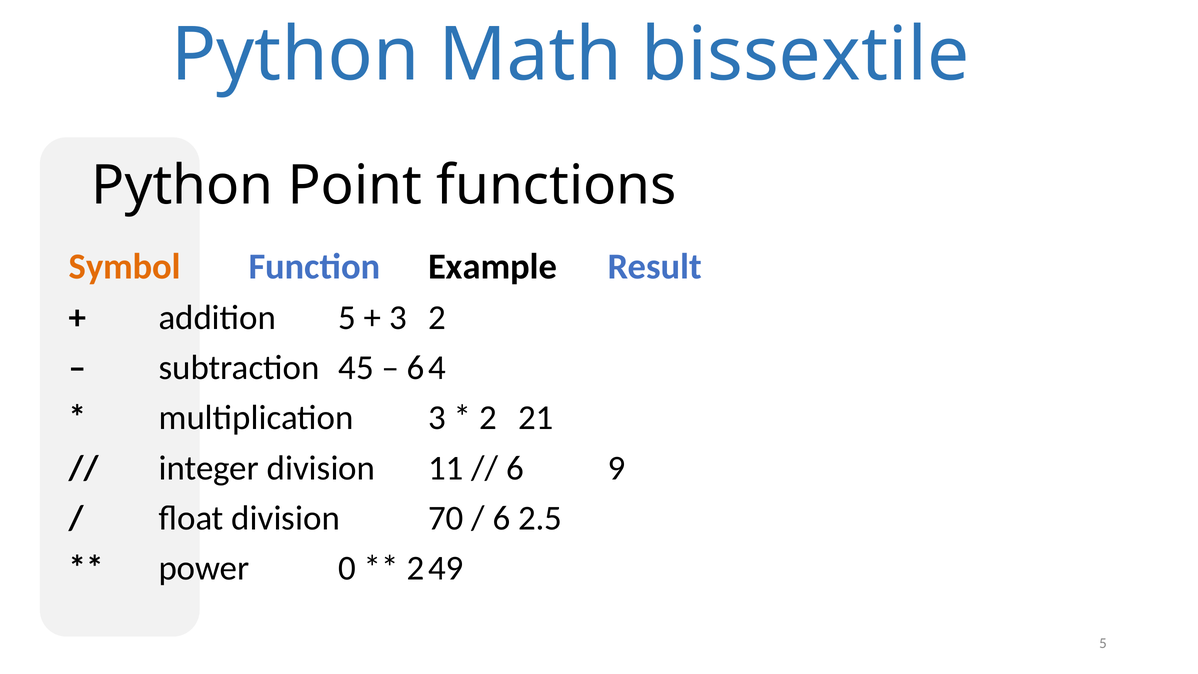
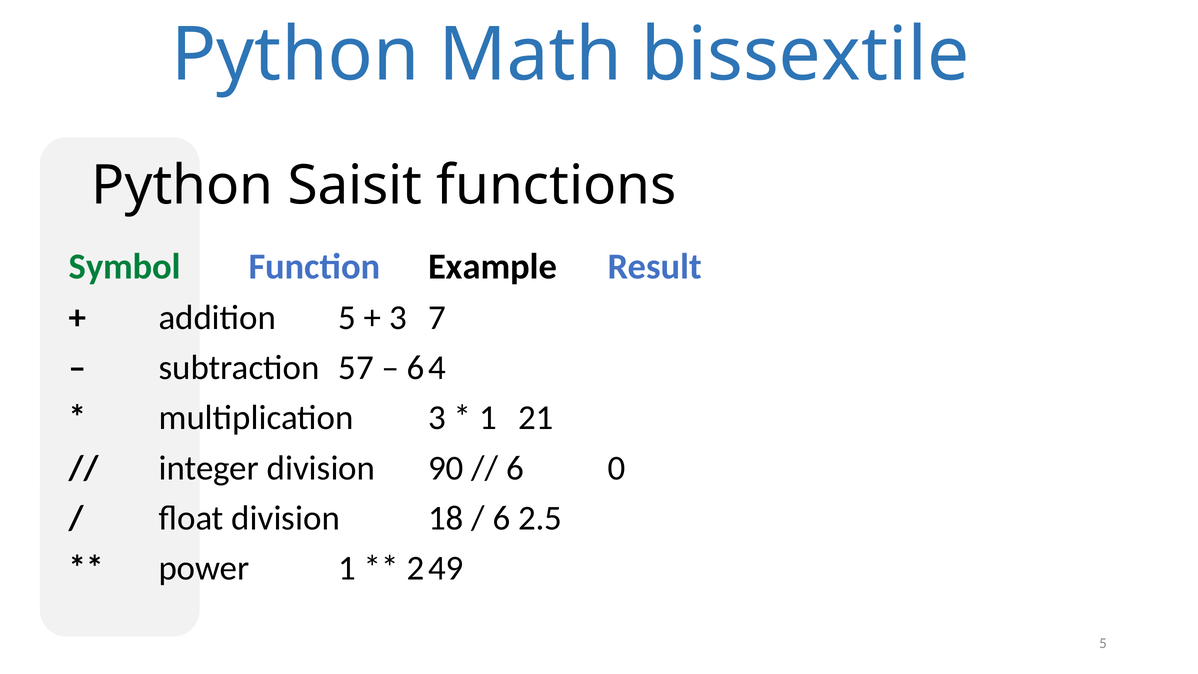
Point: Point -> Saisit
Symbol colour: orange -> green
3 2: 2 -> 7
45: 45 -> 57
2 at (488, 418): 2 -> 1
11: 11 -> 90
9: 9 -> 0
70: 70 -> 18
power 0: 0 -> 1
